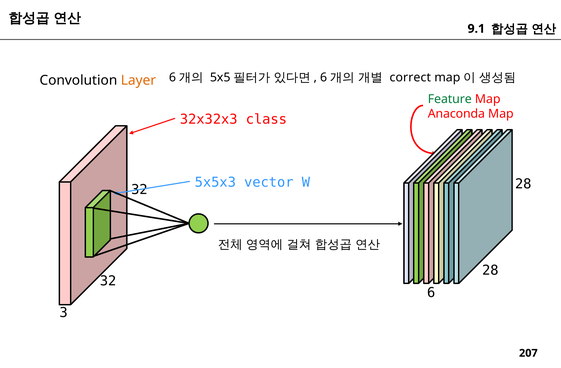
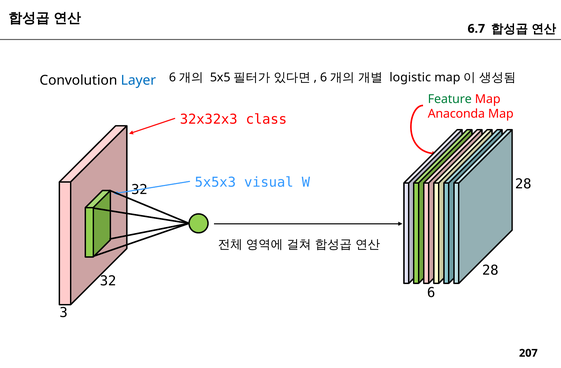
9.1: 9.1 -> 6.7
correct: correct -> logistic
Layer colour: orange -> blue
vector: vector -> visual
